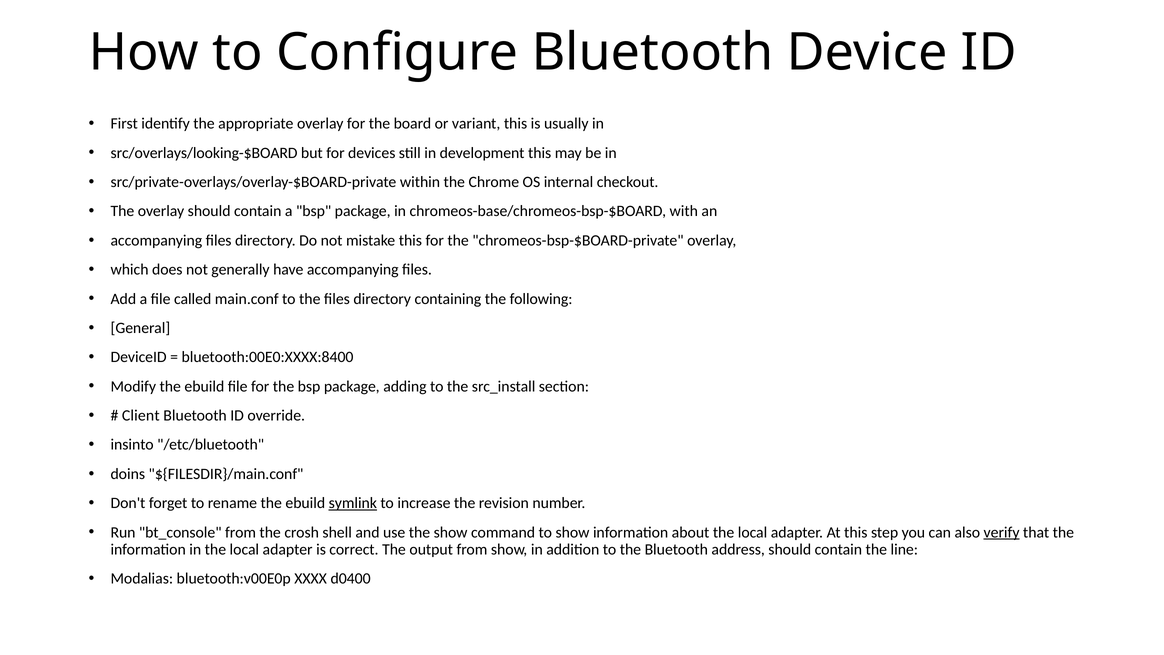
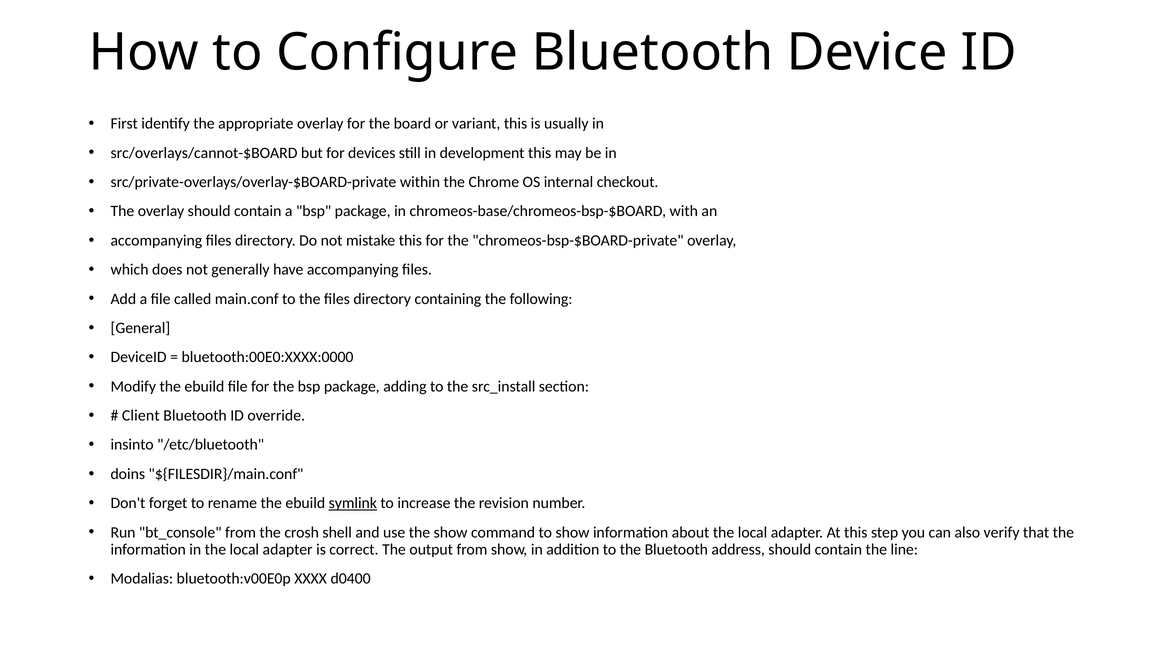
src/overlays/looking-$BOARD: src/overlays/looking-$BOARD -> src/overlays/cannot-$BOARD
bluetooth:00E0:XXXX:8400: bluetooth:00E0:XXXX:8400 -> bluetooth:00E0:XXXX:0000
verify underline: present -> none
